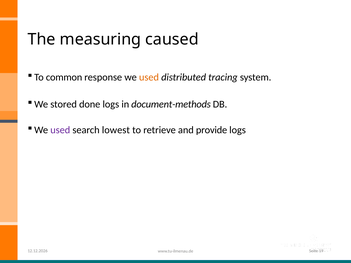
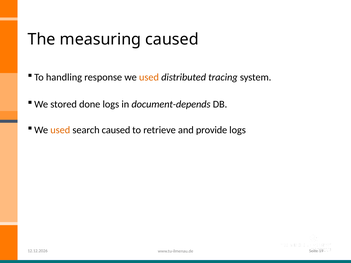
common: common -> handling
document-methods: document-methods -> document-depends
used at (60, 130) colour: purple -> orange
search lowest: lowest -> caused
